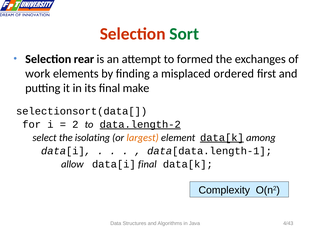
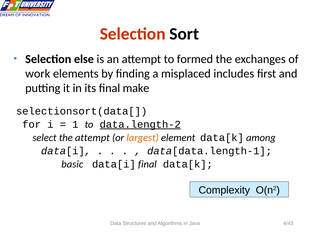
Sort colour: green -> black
rear: rear -> else
ordered: ordered -> includes
2: 2 -> 1
the isolating: isolating -> attempt
data[k at (222, 138) underline: present -> none
allow: allow -> basic
